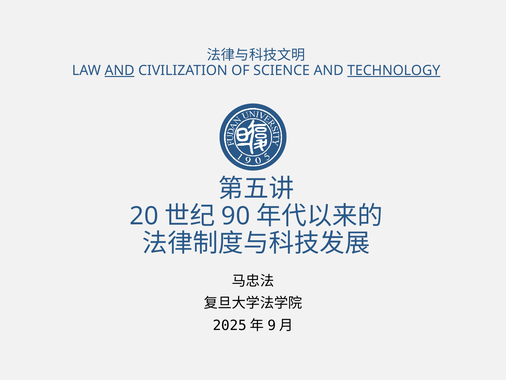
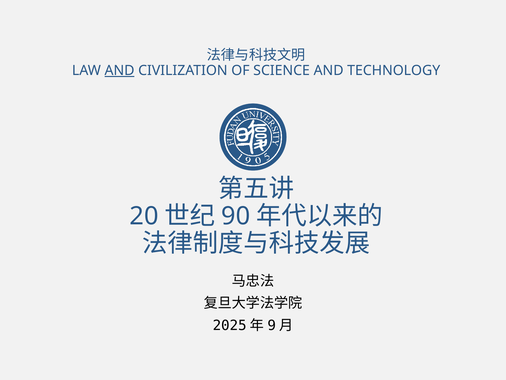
TECHNOLOGY underline: present -> none
